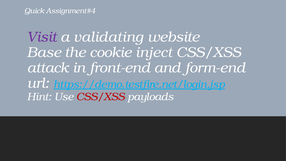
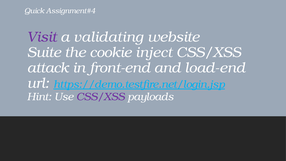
Base: Base -> Suite
form-end: form-end -> load-end
CSS/XSS at (101, 97) colour: red -> purple
